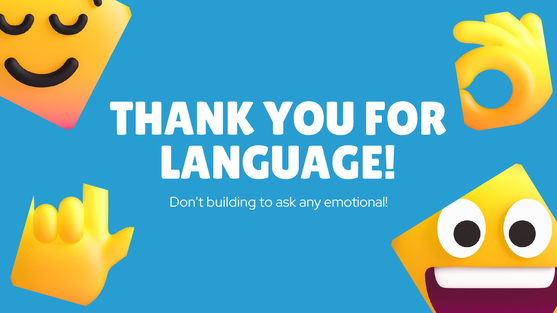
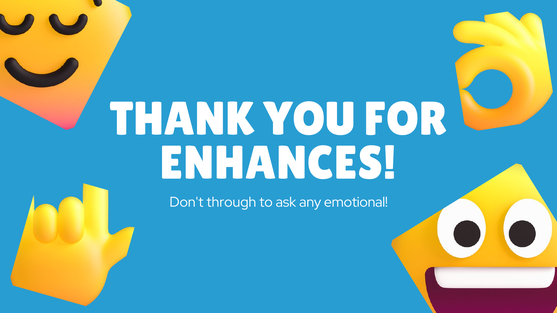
LANGUAGE: LANGUAGE -> ENHANCES
building: building -> through
